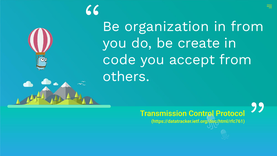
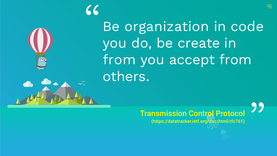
in from: from -> code
code at (119, 60): code -> from
